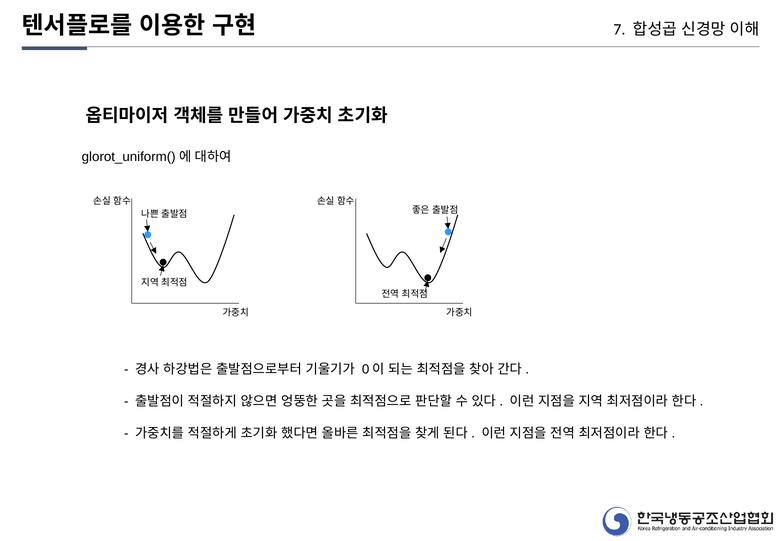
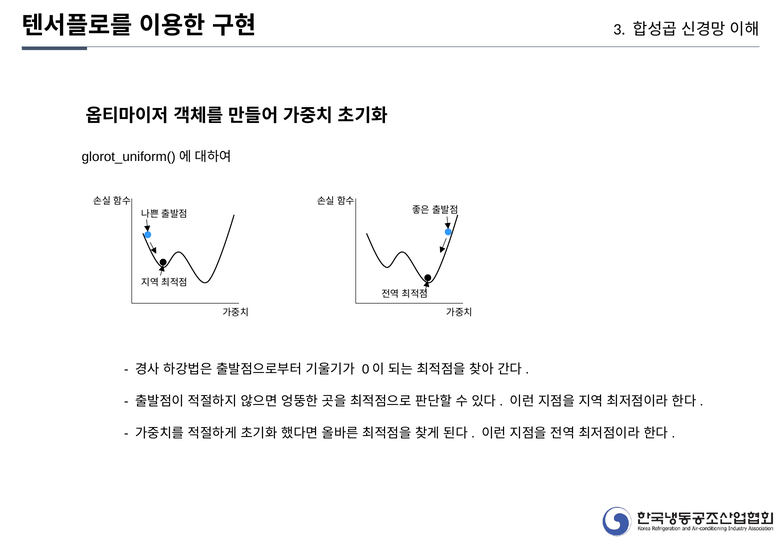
7: 7 -> 3
